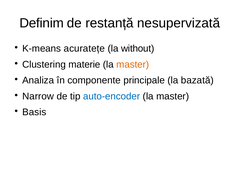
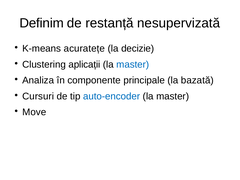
without: without -> decizie
materie: materie -> aplicații
master at (133, 64) colour: orange -> blue
Narrow: Narrow -> Cursuri
Basis: Basis -> Move
